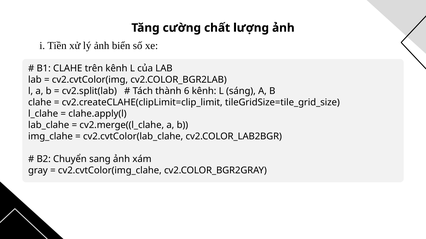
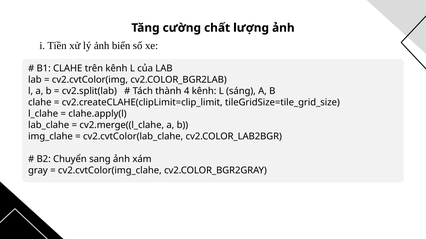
6: 6 -> 4
